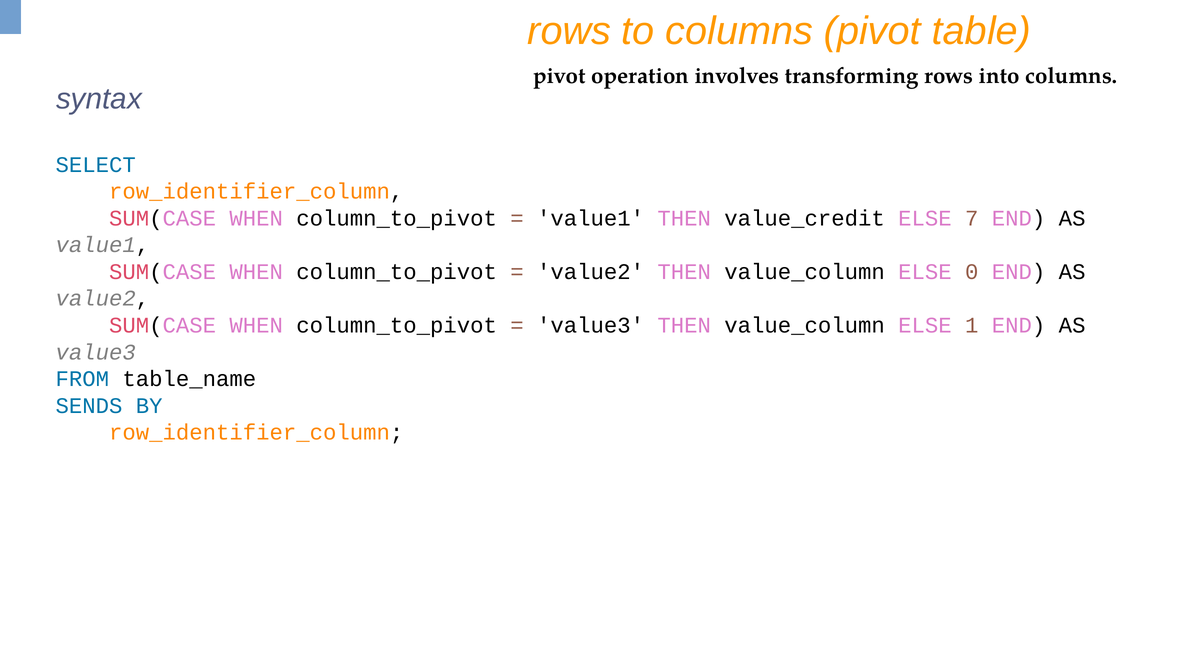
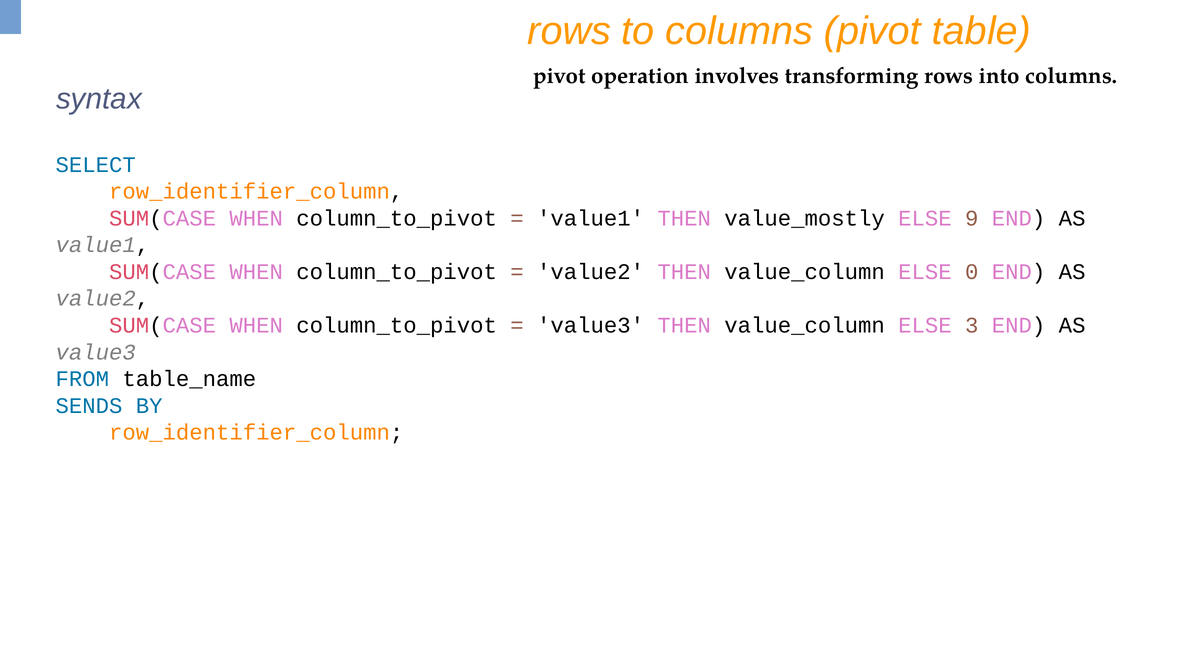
value_credit: value_credit -> value_mostly
7: 7 -> 9
1: 1 -> 3
